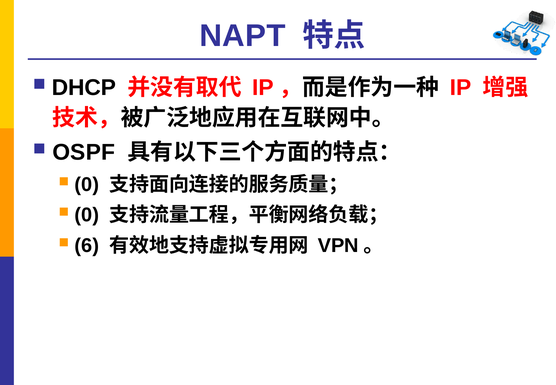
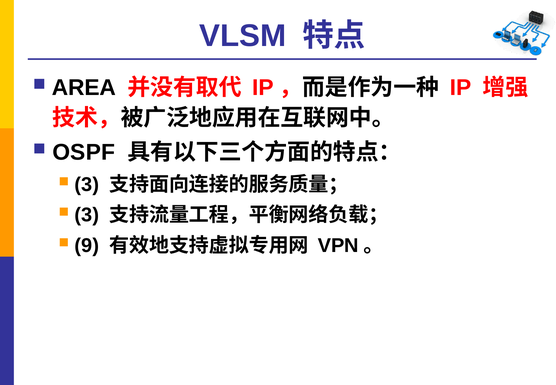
NAPT: NAPT -> VLSM
DHCP: DHCP -> AREA
0 at (87, 184): 0 -> 3
0 at (87, 215): 0 -> 3
6: 6 -> 9
